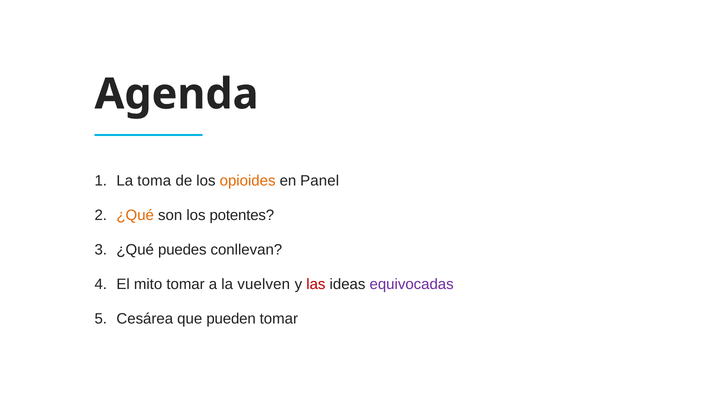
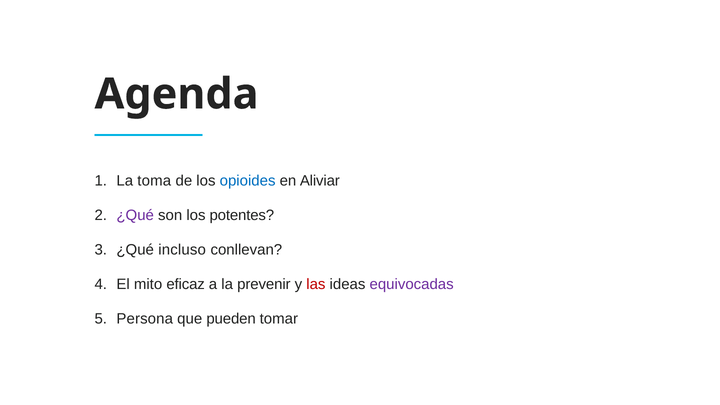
opioides colour: orange -> blue
Panel: Panel -> Aliviar
¿Qué at (135, 216) colour: orange -> purple
puedes: puedes -> incluso
mito tomar: tomar -> eficaz
vuelven: vuelven -> prevenir
Cesárea: Cesárea -> Persona
